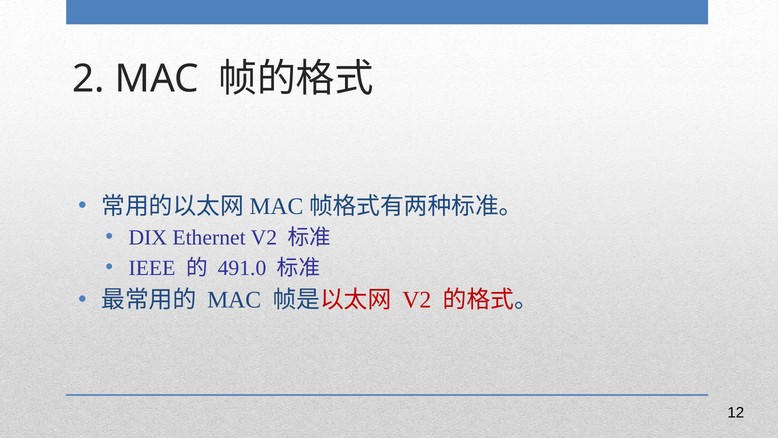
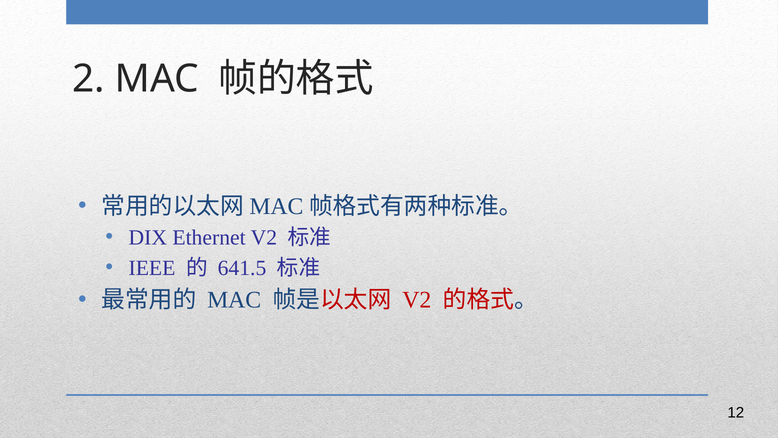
491.0: 491.0 -> 641.5
